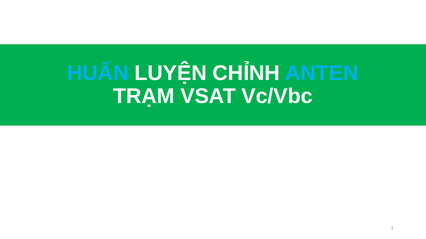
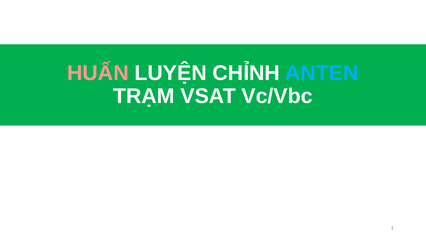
HUẤN colour: light blue -> pink
